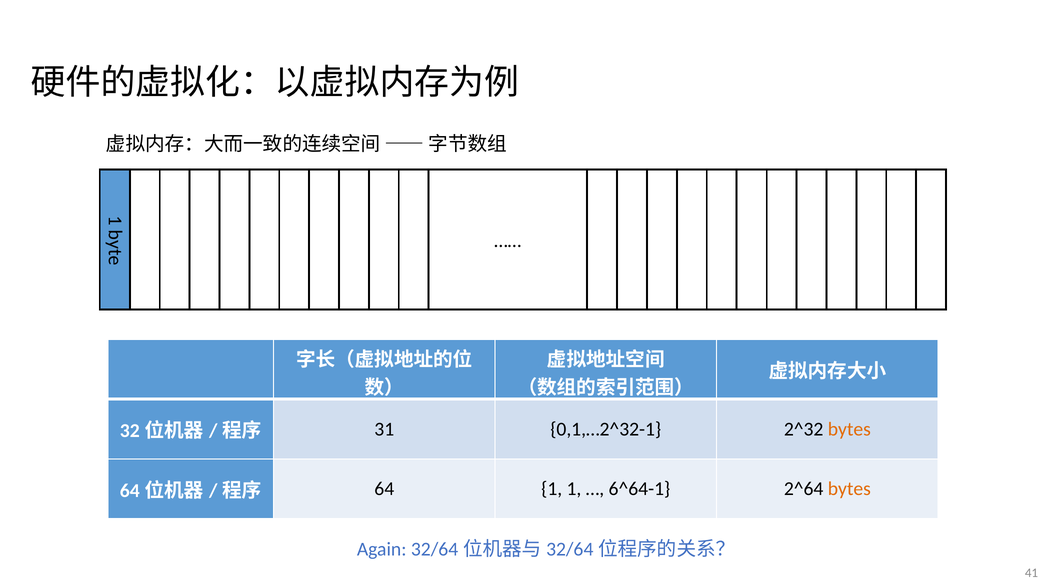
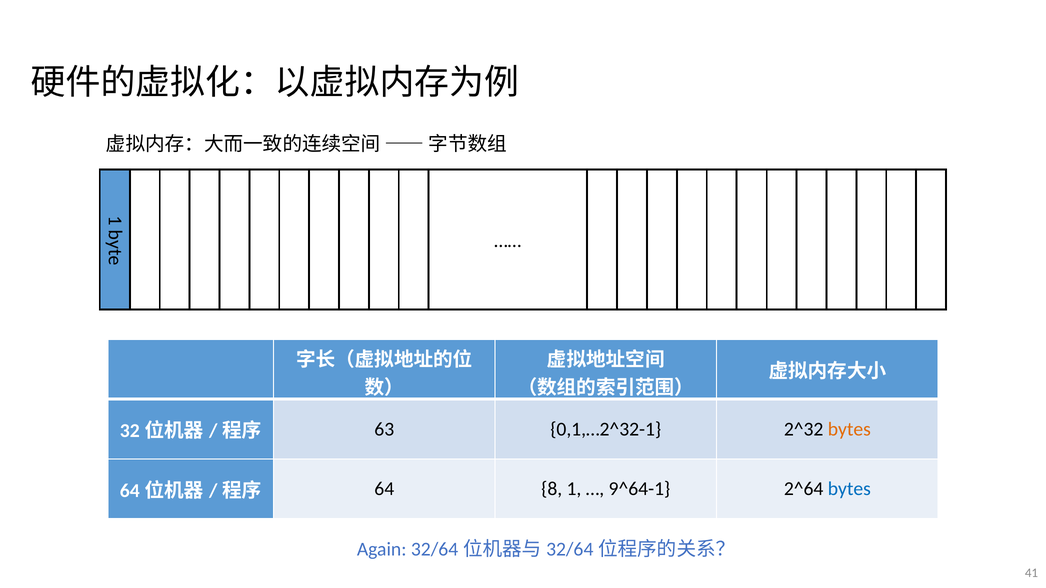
31: 31 -> 63
64 1: 1 -> 8
6^64-1: 6^64-1 -> 9^64-1
bytes at (849, 489) colour: orange -> blue
